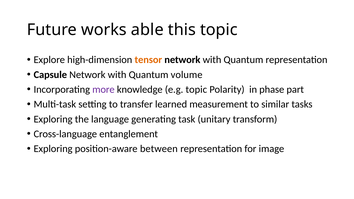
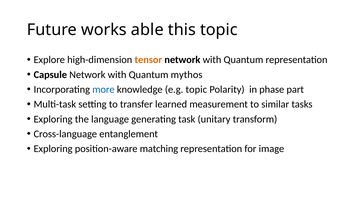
volume: volume -> mythos
more colour: purple -> blue
between: between -> matching
